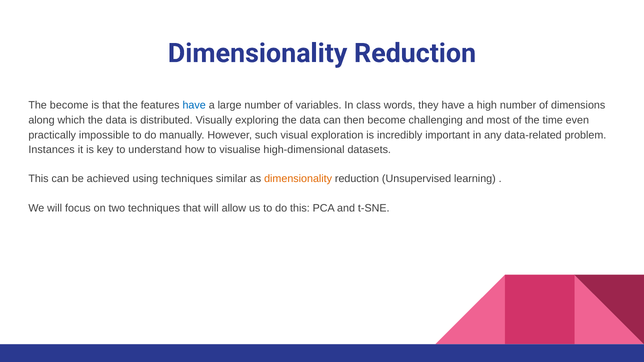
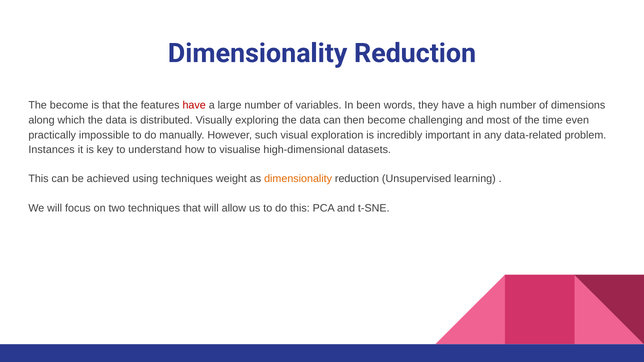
have at (194, 106) colour: blue -> red
class: class -> been
similar: similar -> weight
